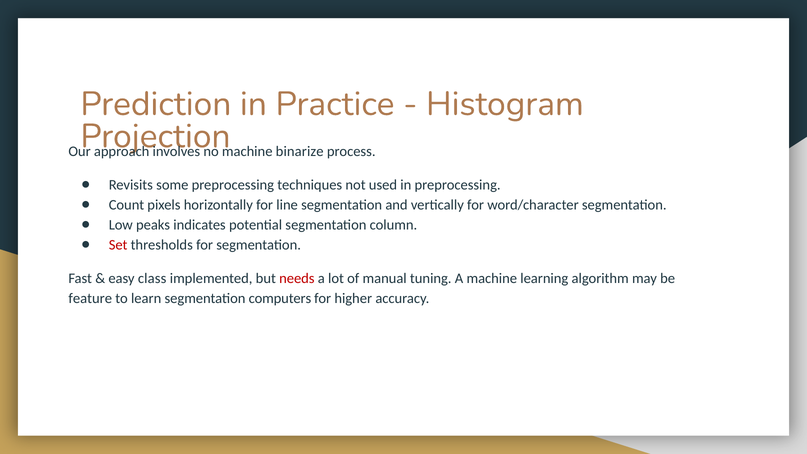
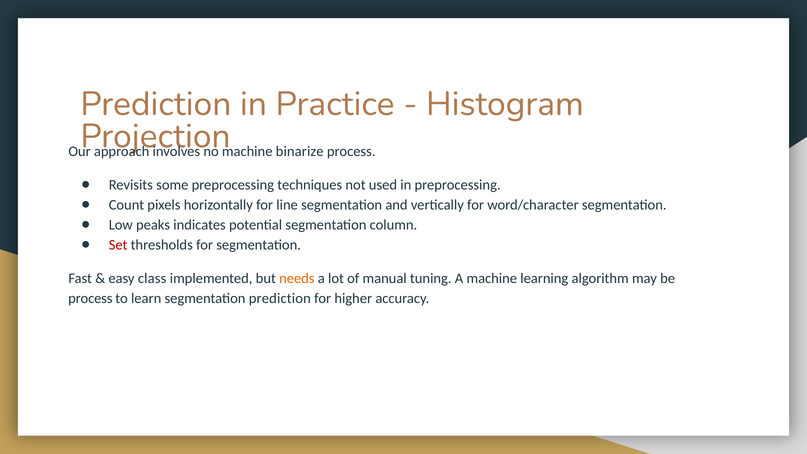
needs colour: red -> orange
feature at (90, 298): feature -> process
segmentation computers: computers -> prediction
